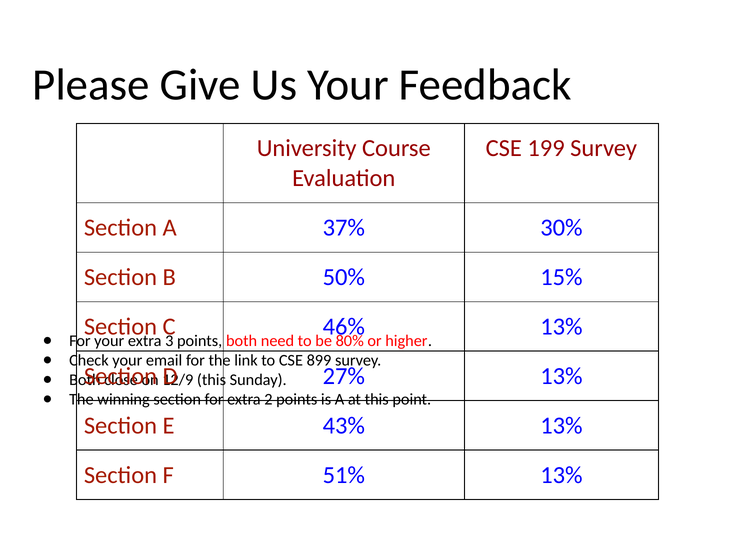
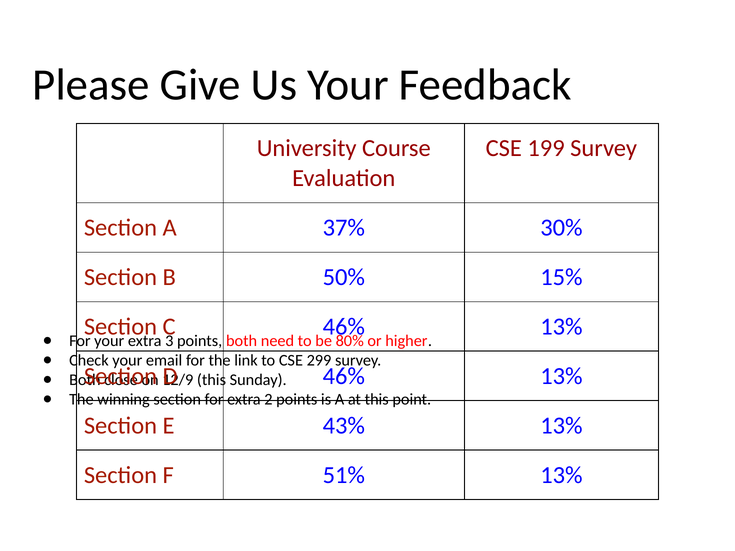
899: 899 -> 299
27% at (344, 376): 27% -> 46%
